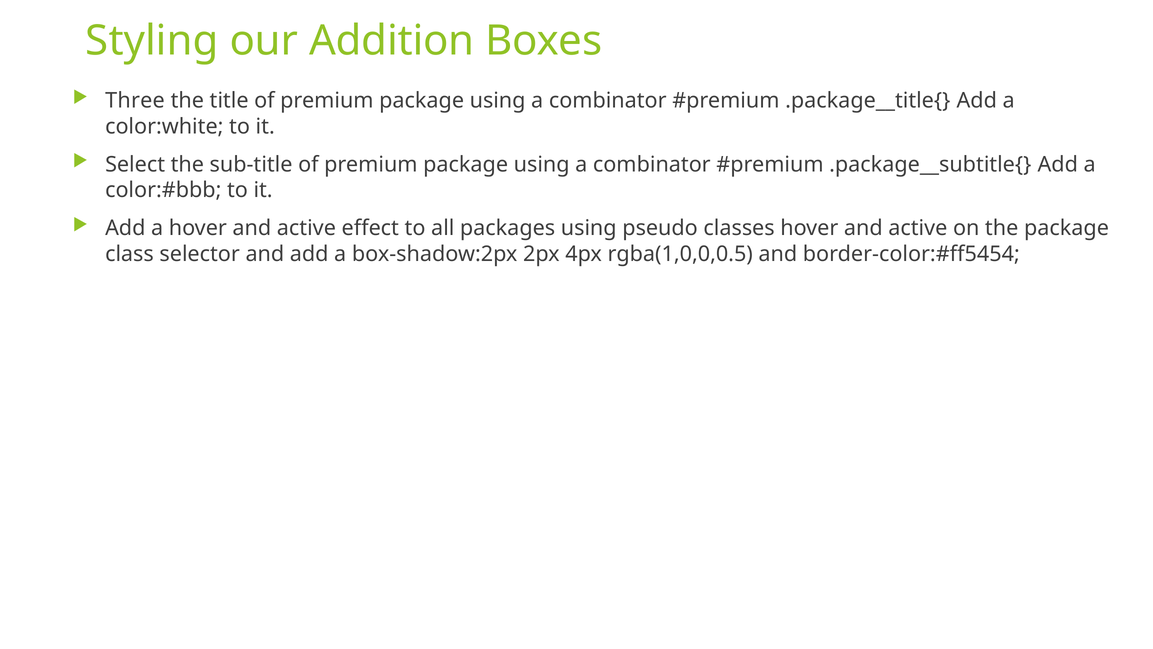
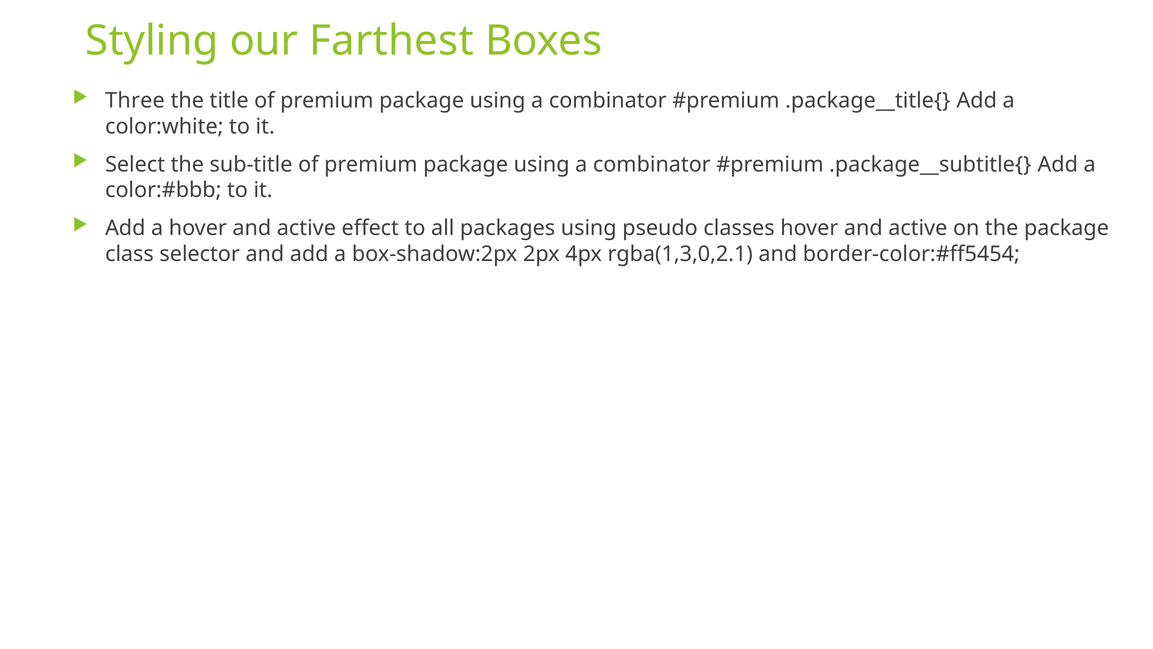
Addition: Addition -> Farthest
rgba(1,0,0,0.5: rgba(1,0,0,0.5 -> rgba(1,3,0,2.1
